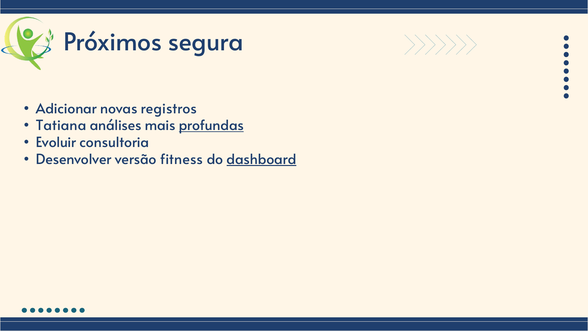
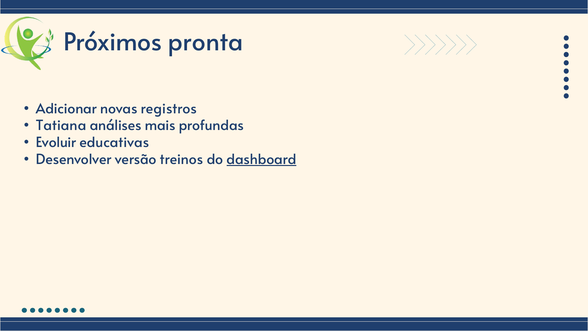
segura: segura -> pronta
profundas underline: present -> none
consultoria: consultoria -> educativas
fitness: fitness -> treinos
